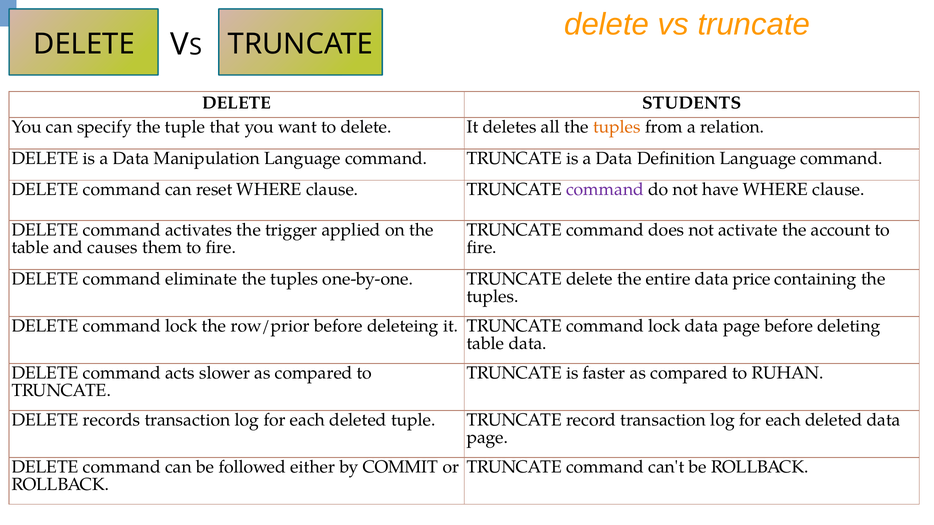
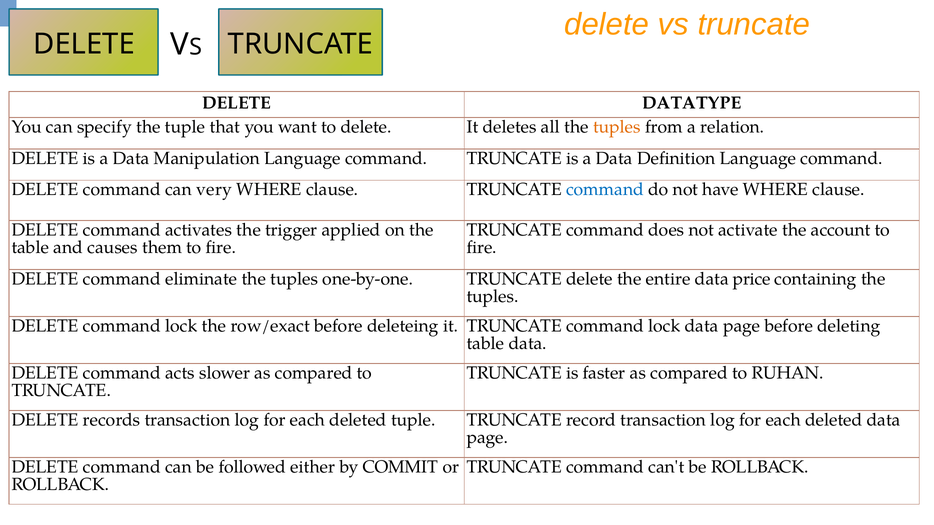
STUDENTS: STUDENTS -> DATATYPE
reset: reset -> very
command at (605, 190) colour: purple -> blue
row/prior: row/prior -> row/exact
